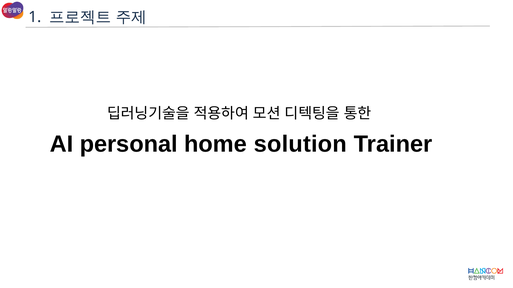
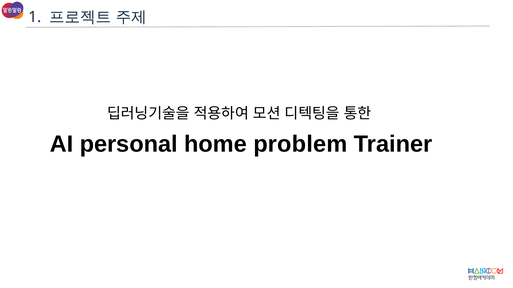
solution: solution -> problem
